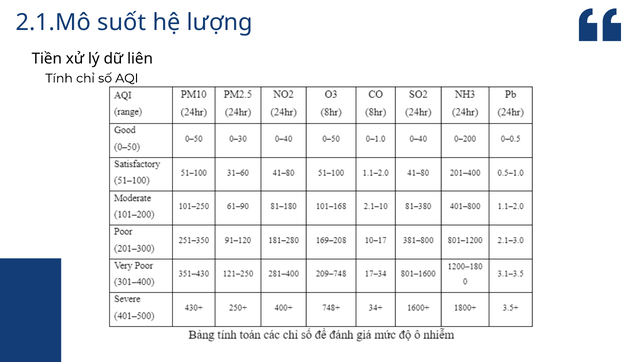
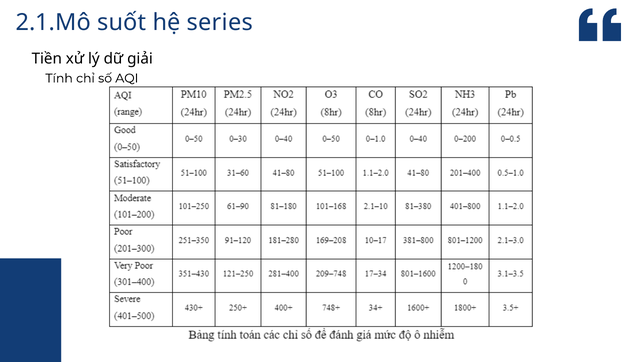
lượng: lượng -> series
liên: liên -> giải
